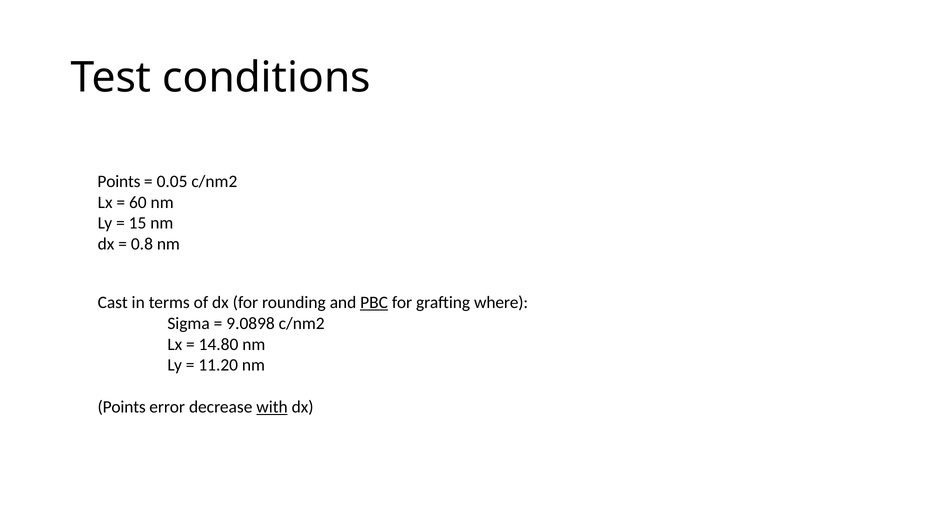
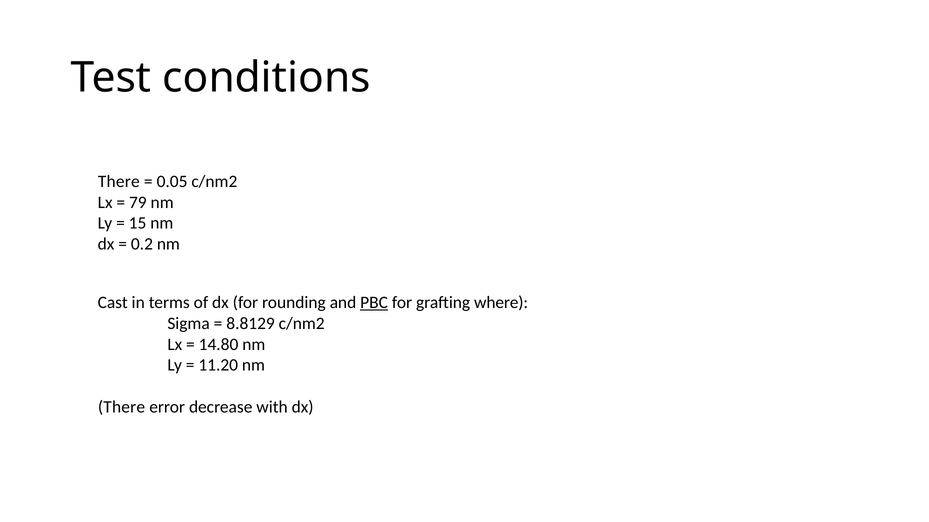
Points at (119, 182): Points -> There
60: 60 -> 79
0.8: 0.8 -> 0.2
9.0898: 9.0898 -> 8.8129
Points at (122, 407): Points -> There
with underline: present -> none
